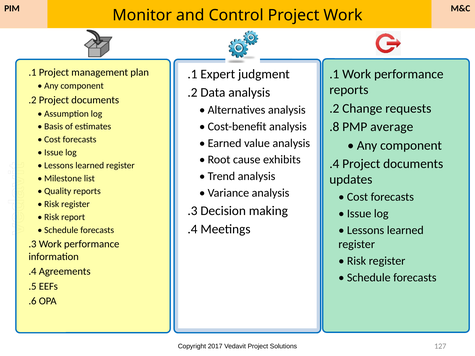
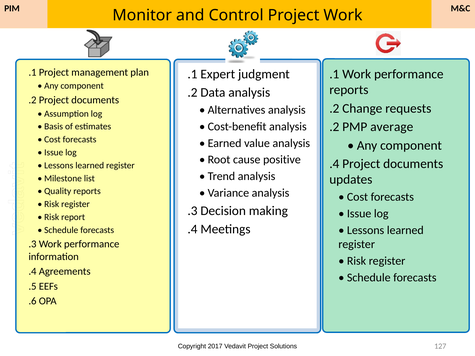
.8 at (334, 127): .8 -> .2
exhibits: exhibits -> positive
